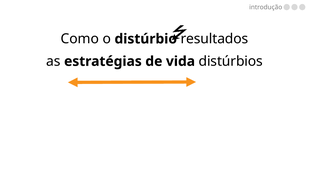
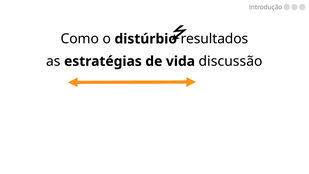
distúrbios: distúrbios -> discussão
